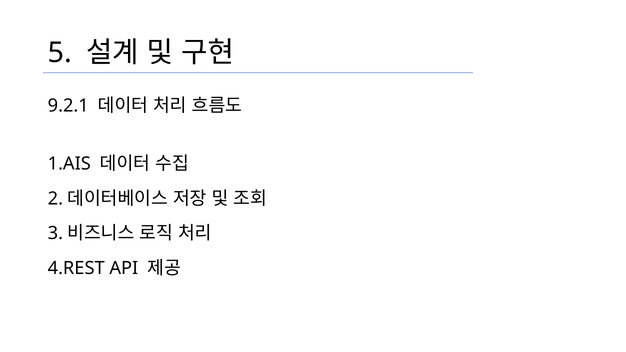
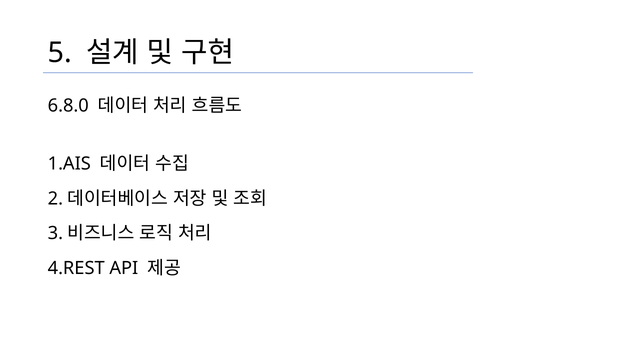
9.2.1: 9.2.1 -> 6.8.0
